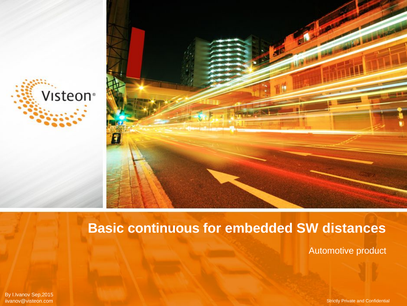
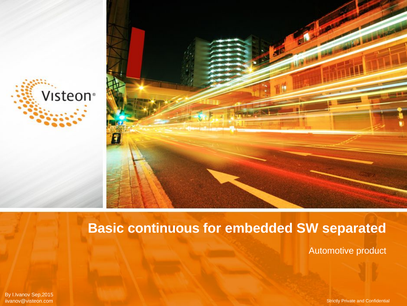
distances: distances -> separated
